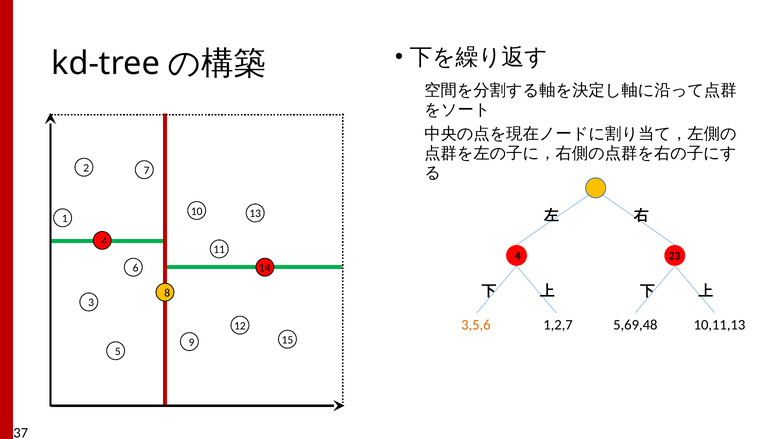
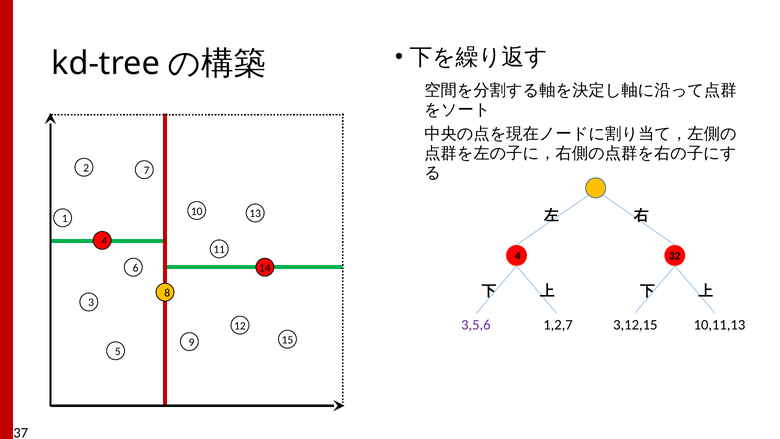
23: 23 -> 32
3,5,6 colour: orange -> purple
5,69,48: 5,69,48 -> 3,12,15
